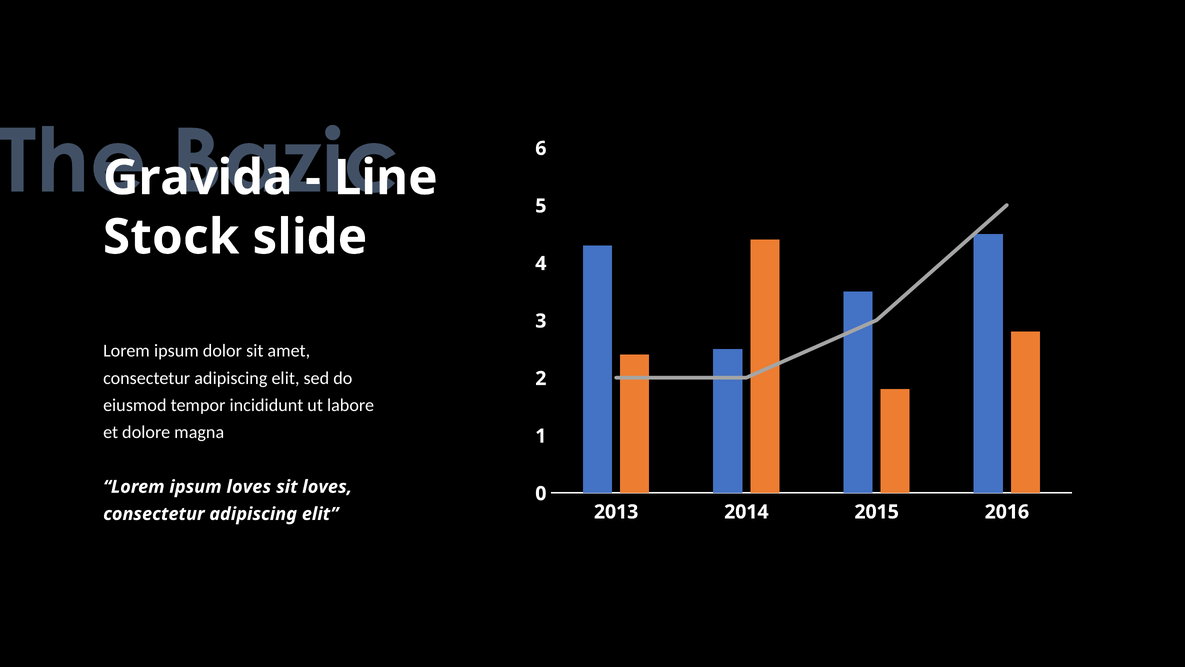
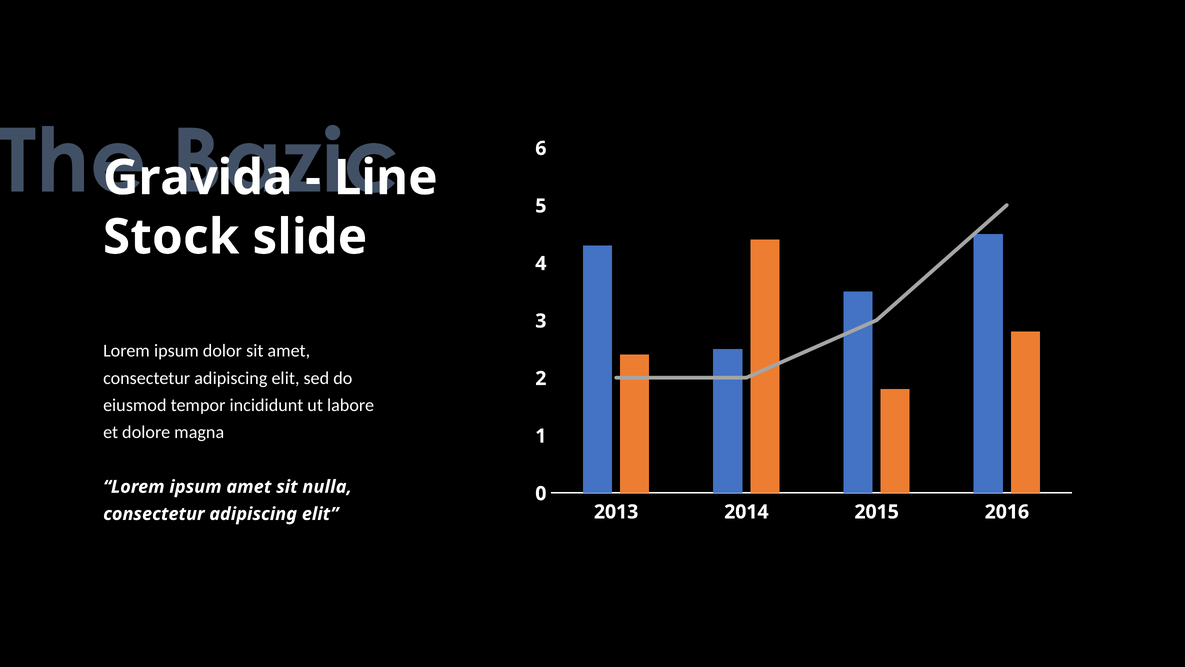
ipsum loves: loves -> amet
sit loves: loves -> nulla
